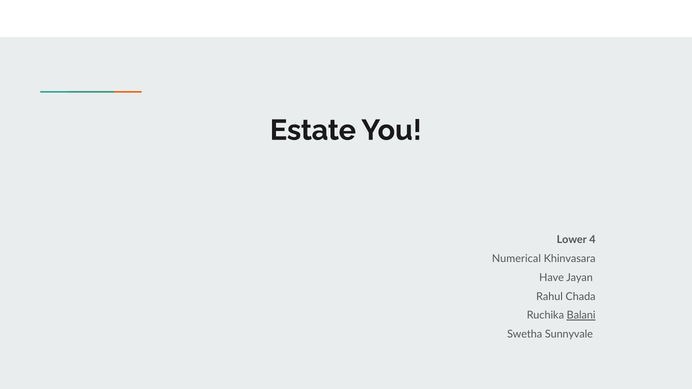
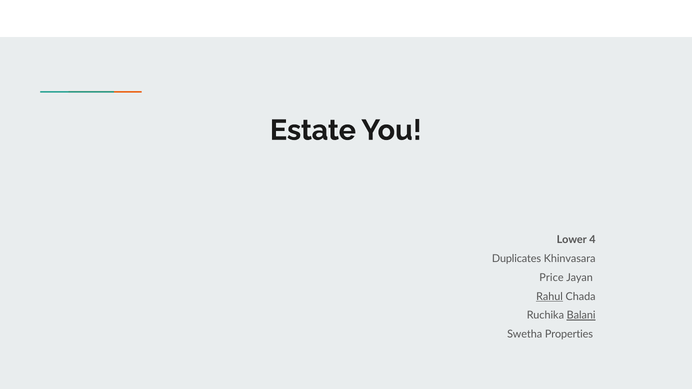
Numerical: Numerical -> Duplicates
Have: Have -> Price
Rahul underline: none -> present
Sunnyvale: Sunnyvale -> Properties
